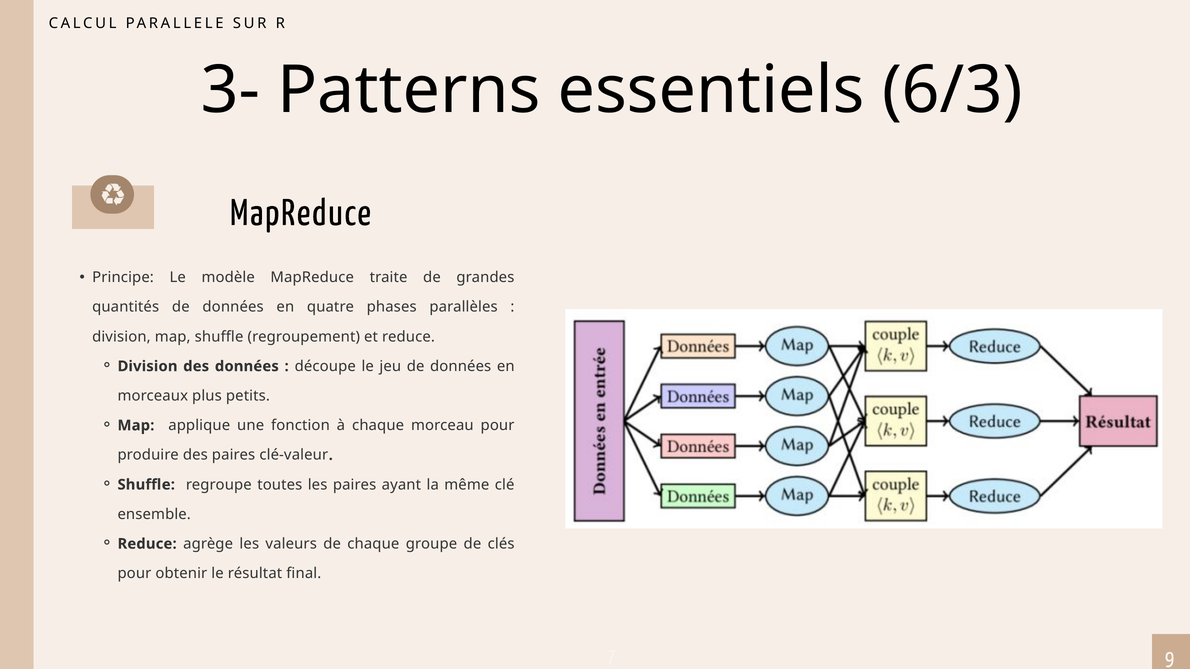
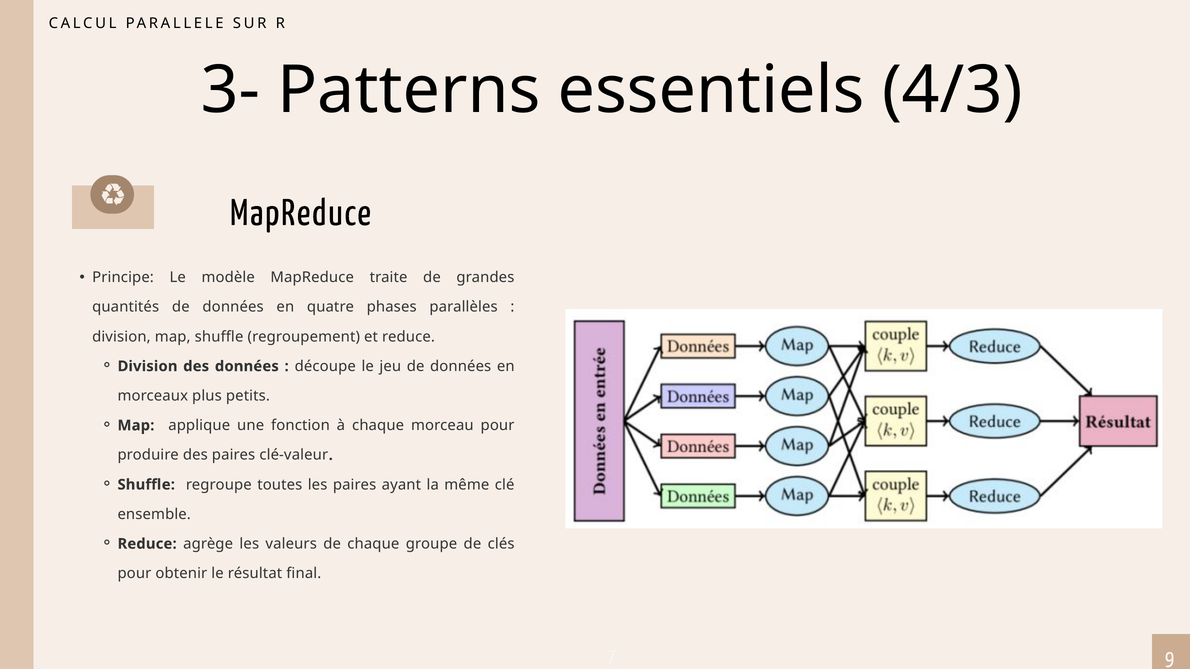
6/3: 6/3 -> 4/3
